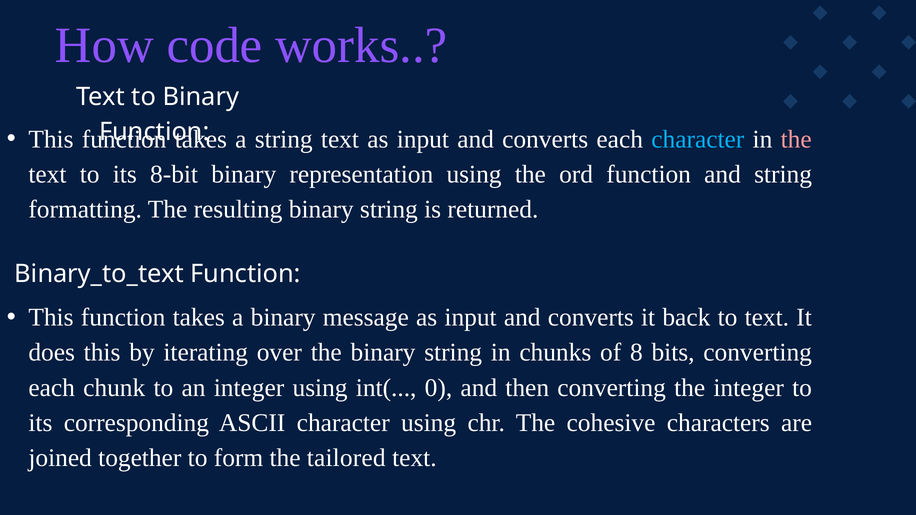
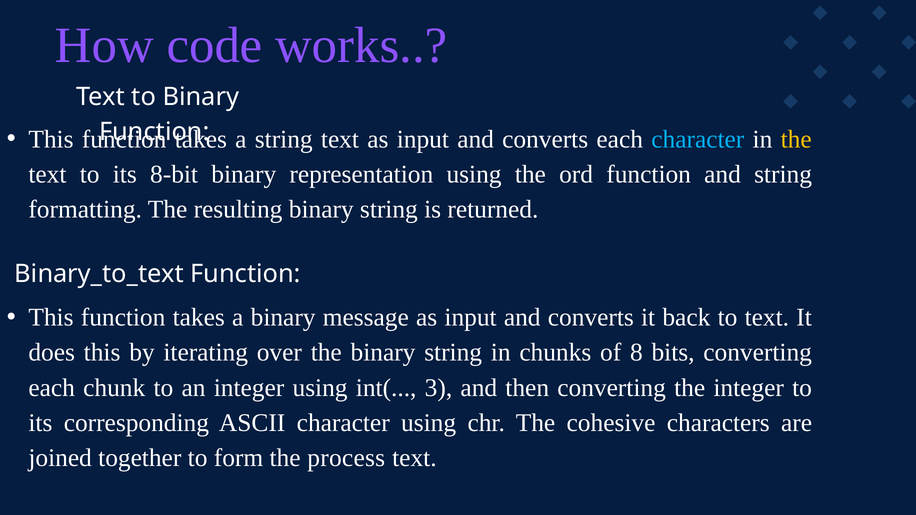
the at (796, 139) colour: pink -> yellow
0: 0 -> 3
tailored: tailored -> process
